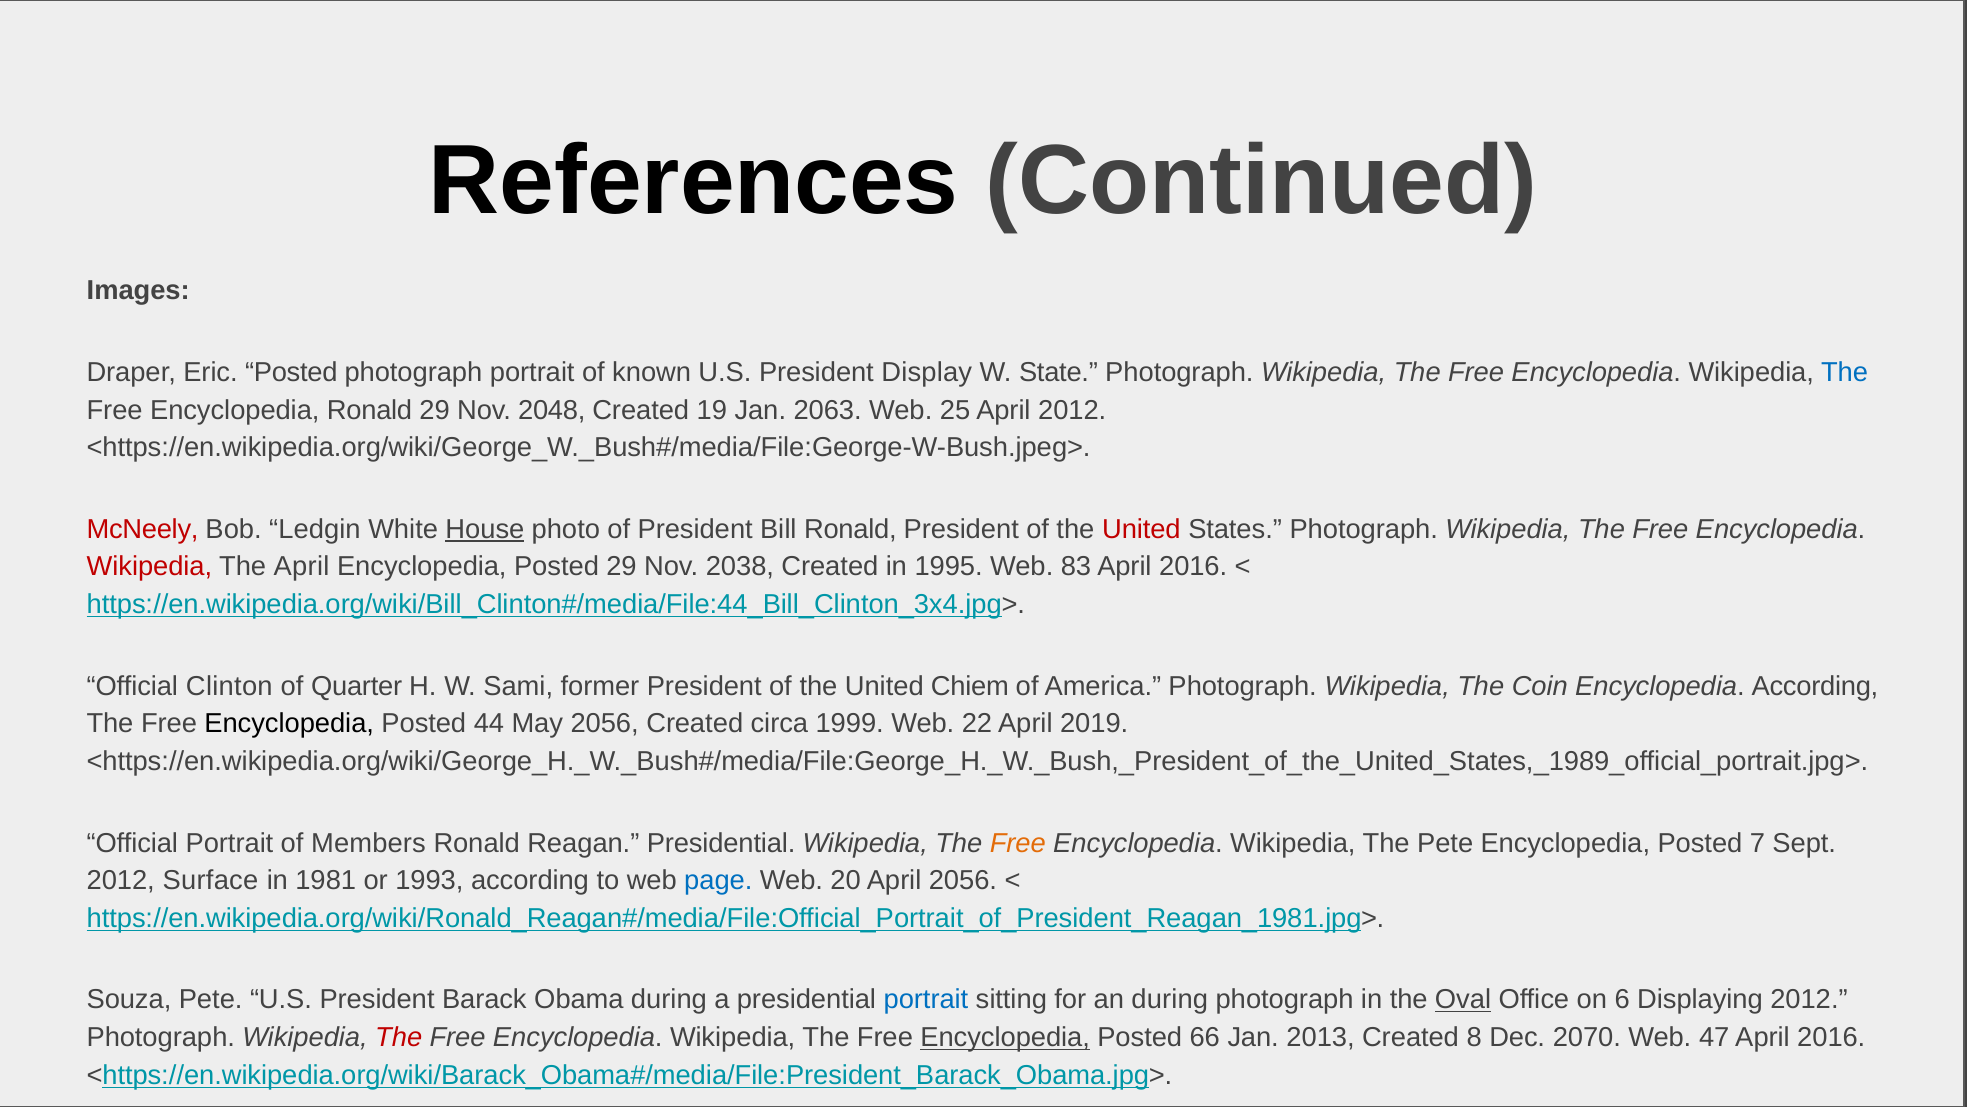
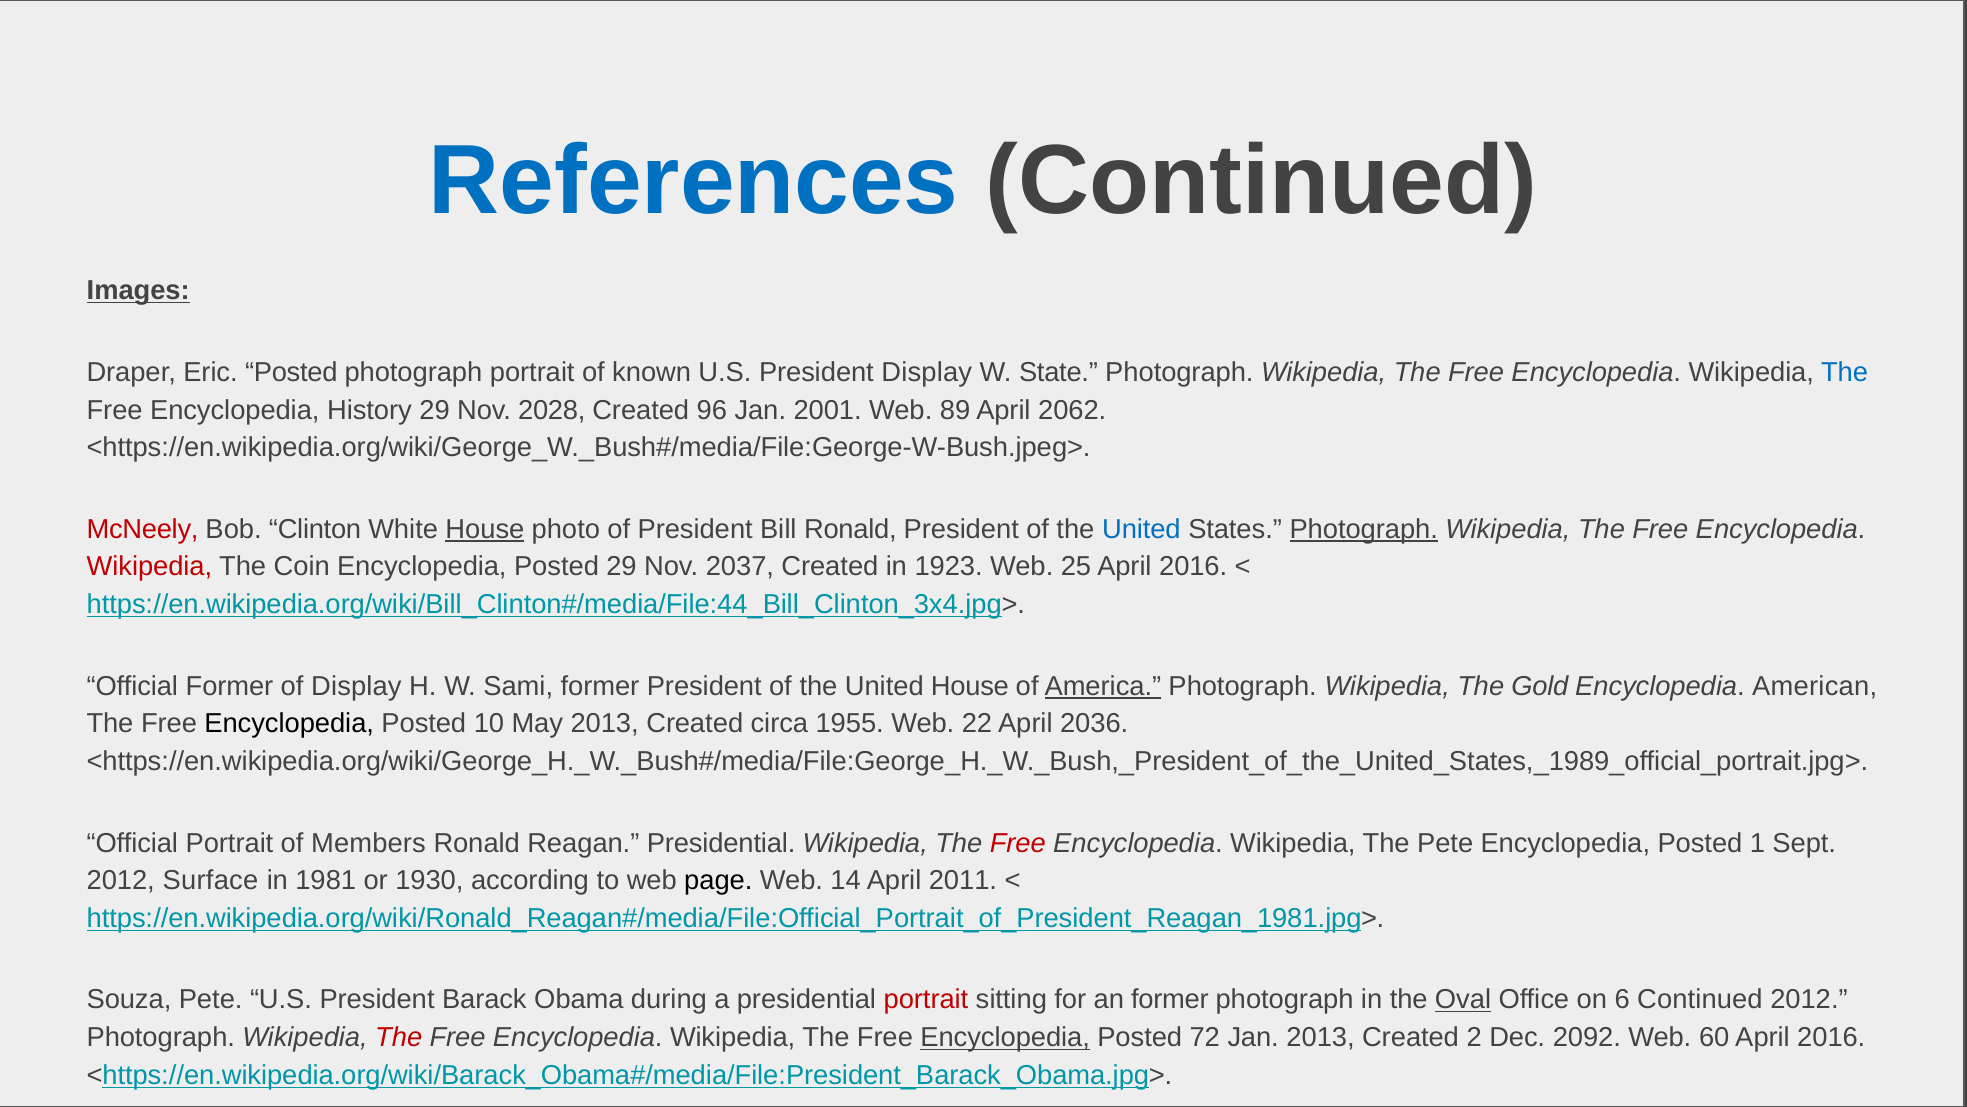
References colour: black -> blue
Images underline: none -> present
Encyclopedia Ronald: Ronald -> History
2048: 2048 -> 2028
19: 19 -> 96
2063: 2063 -> 2001
25: 25 -> 89
April 2012: 2012 -> 2062
Ledgin: Ledgin -> Clinton
United at (1141, 529) colour: red -> blue
Photograph at (1364, 529) underline: none -> present
The April: April -> Coin
2038: 2038 -> 2037
1995: 1995 -> 1923
83: 83 -> 25
Official Clinton: Clinton -> Former
of Quarter: Quarter -> Display
United Chiem: Chiem -> House
America underline: none -> present
Coin: Coin -> Gold
Encyclopedia According: According -> American
44: 44 -> 10
May 2056: 2056 -> 2013
1999: 1999 -> 1955
2019: 2019 -> 2036
Free at (1018, 843) colour: orange -> red
7: 7 -> 1
1993: 1993 -> 1930
page colour: blue -> black
20: 20 -> 14
April 2056: 2056 -> 2011
portrait at (926, 999) colour: blue -> red
an during: during -> former
6 Displaying: Displaying -> Continued
66: 66 -> 72
8: 8 -> 2
2070: 2070 -> 2092
47: 47 -> 60
